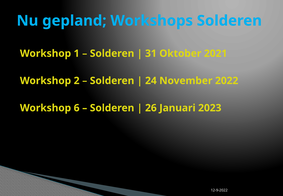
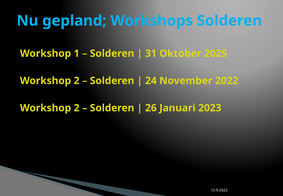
2021: 2021 -> 2025
6 at (77, 108): 6 -> 2
